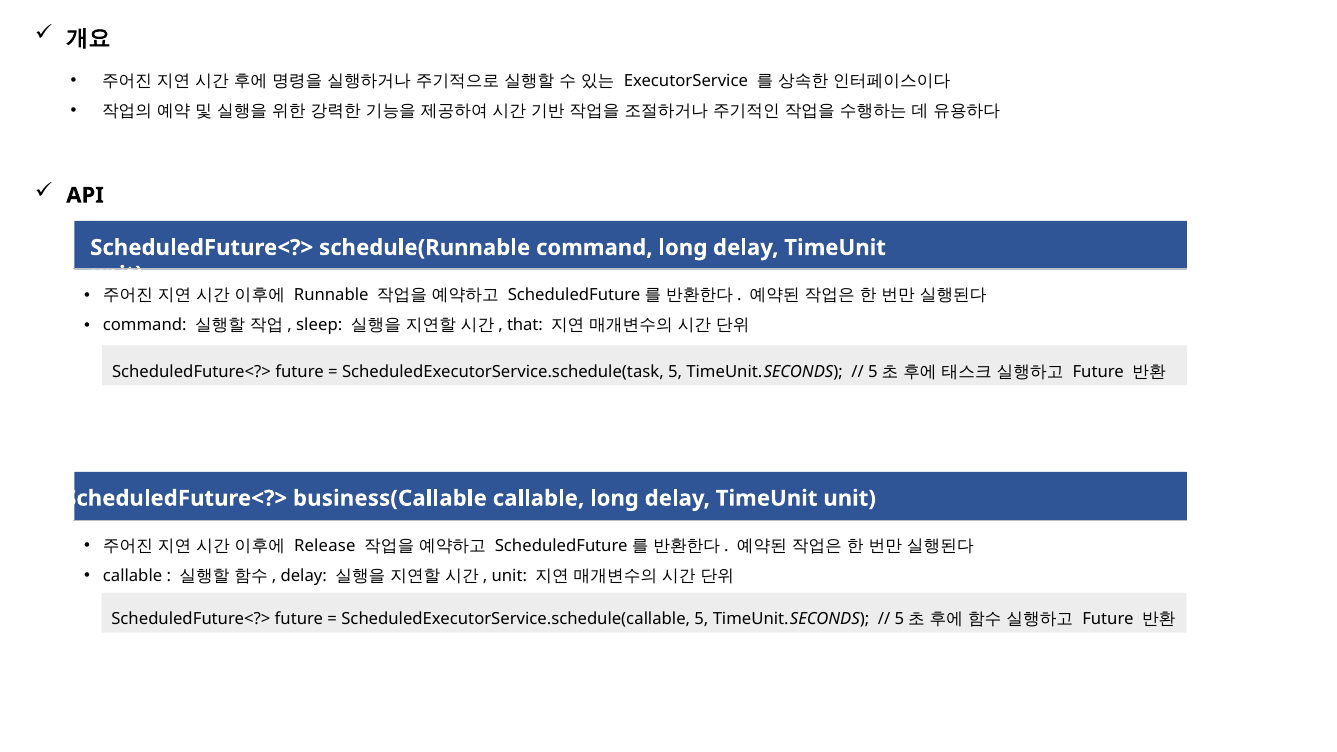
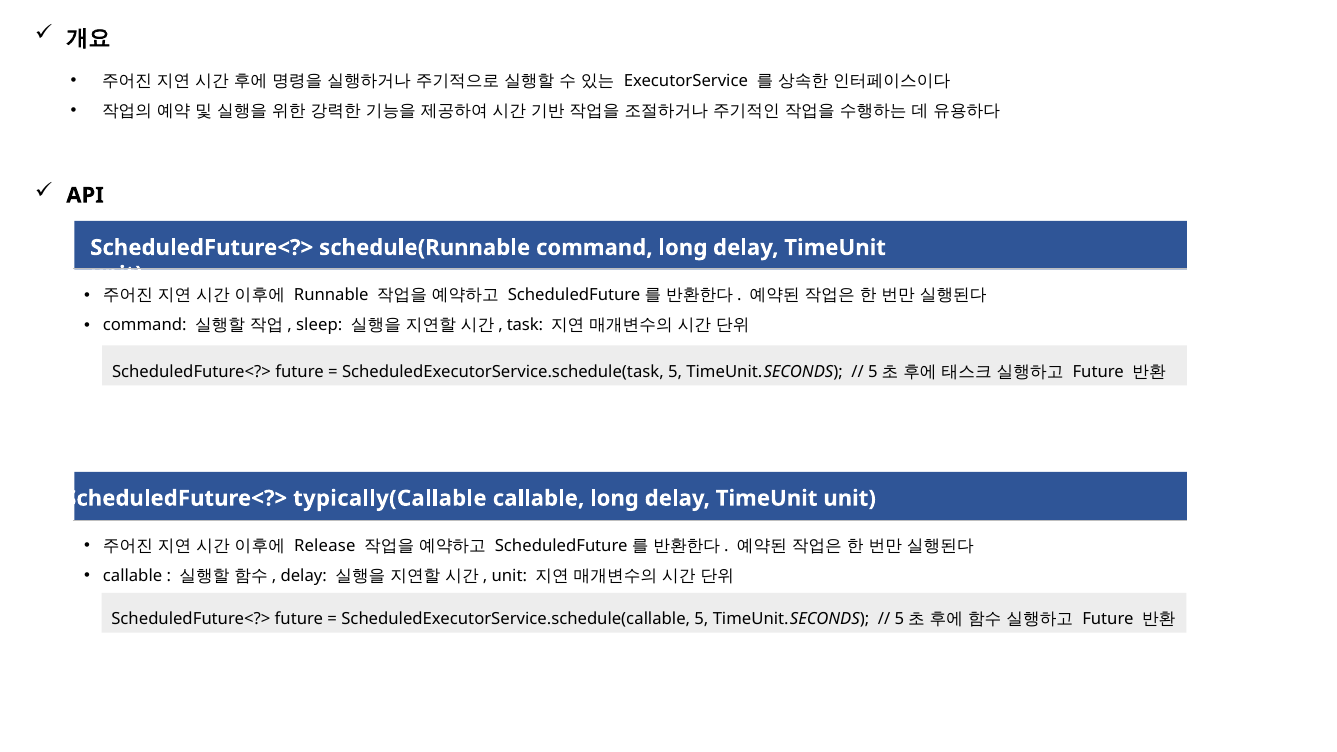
that: that -> task
business(Callable: business(Callable -> typically(Callable
